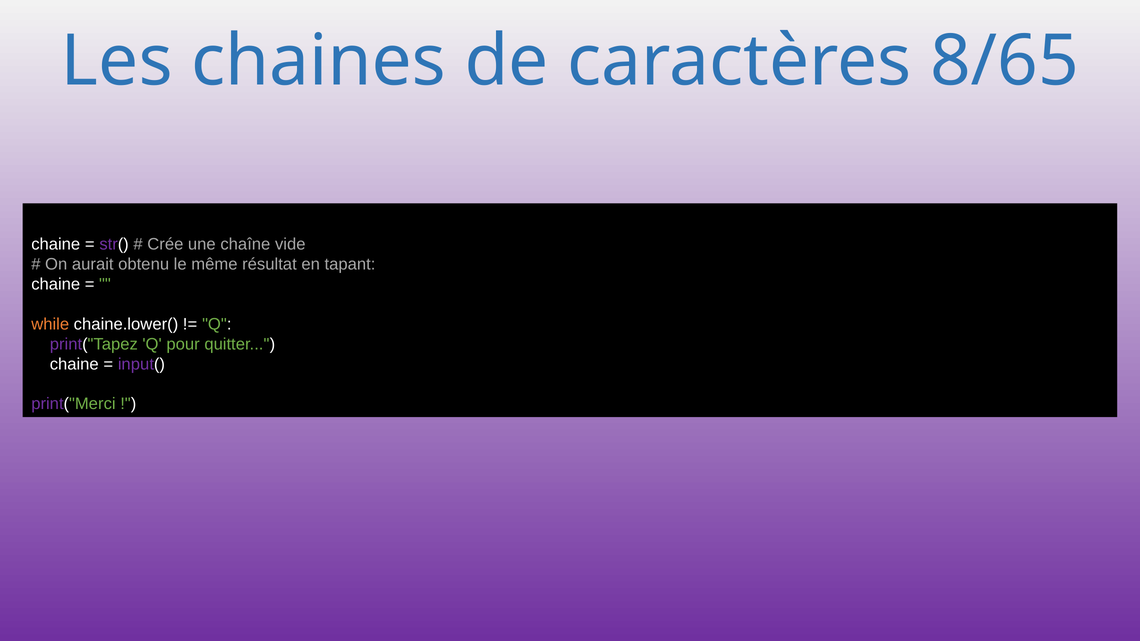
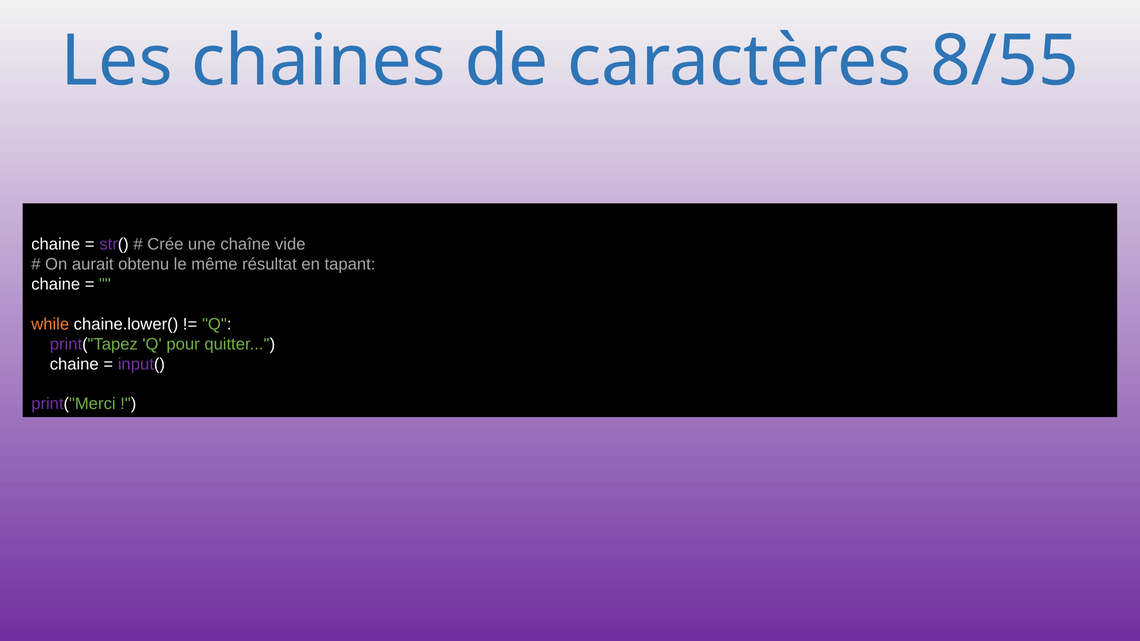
8/65: 8/65 -> 8/55
